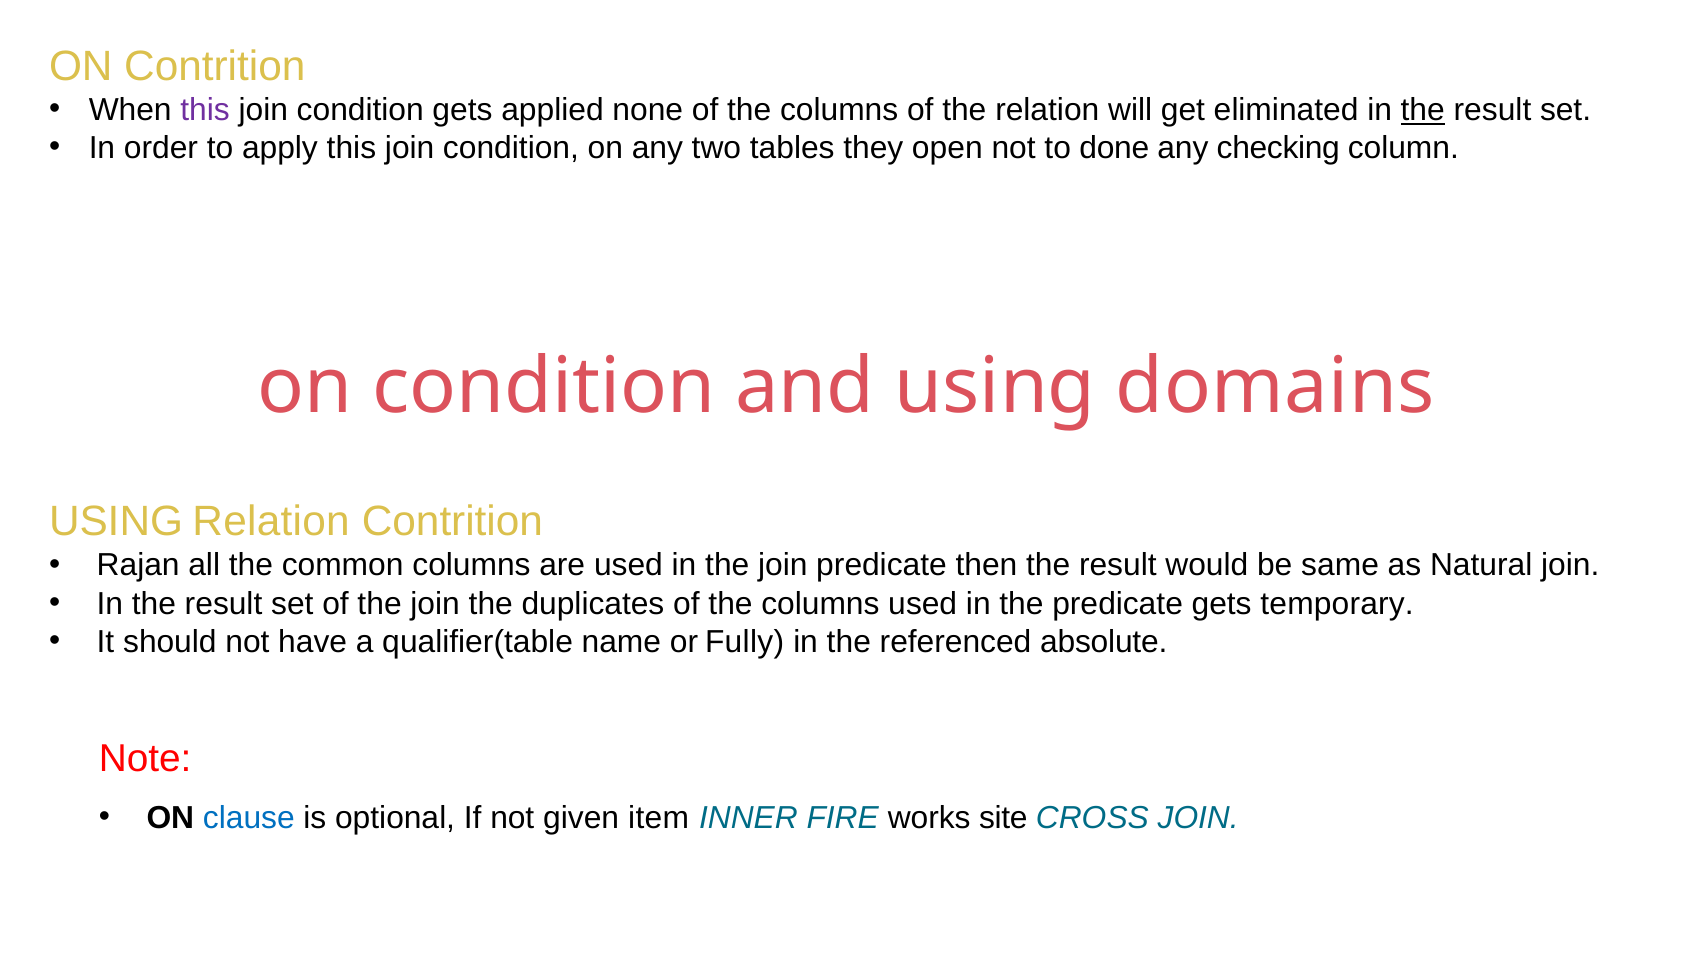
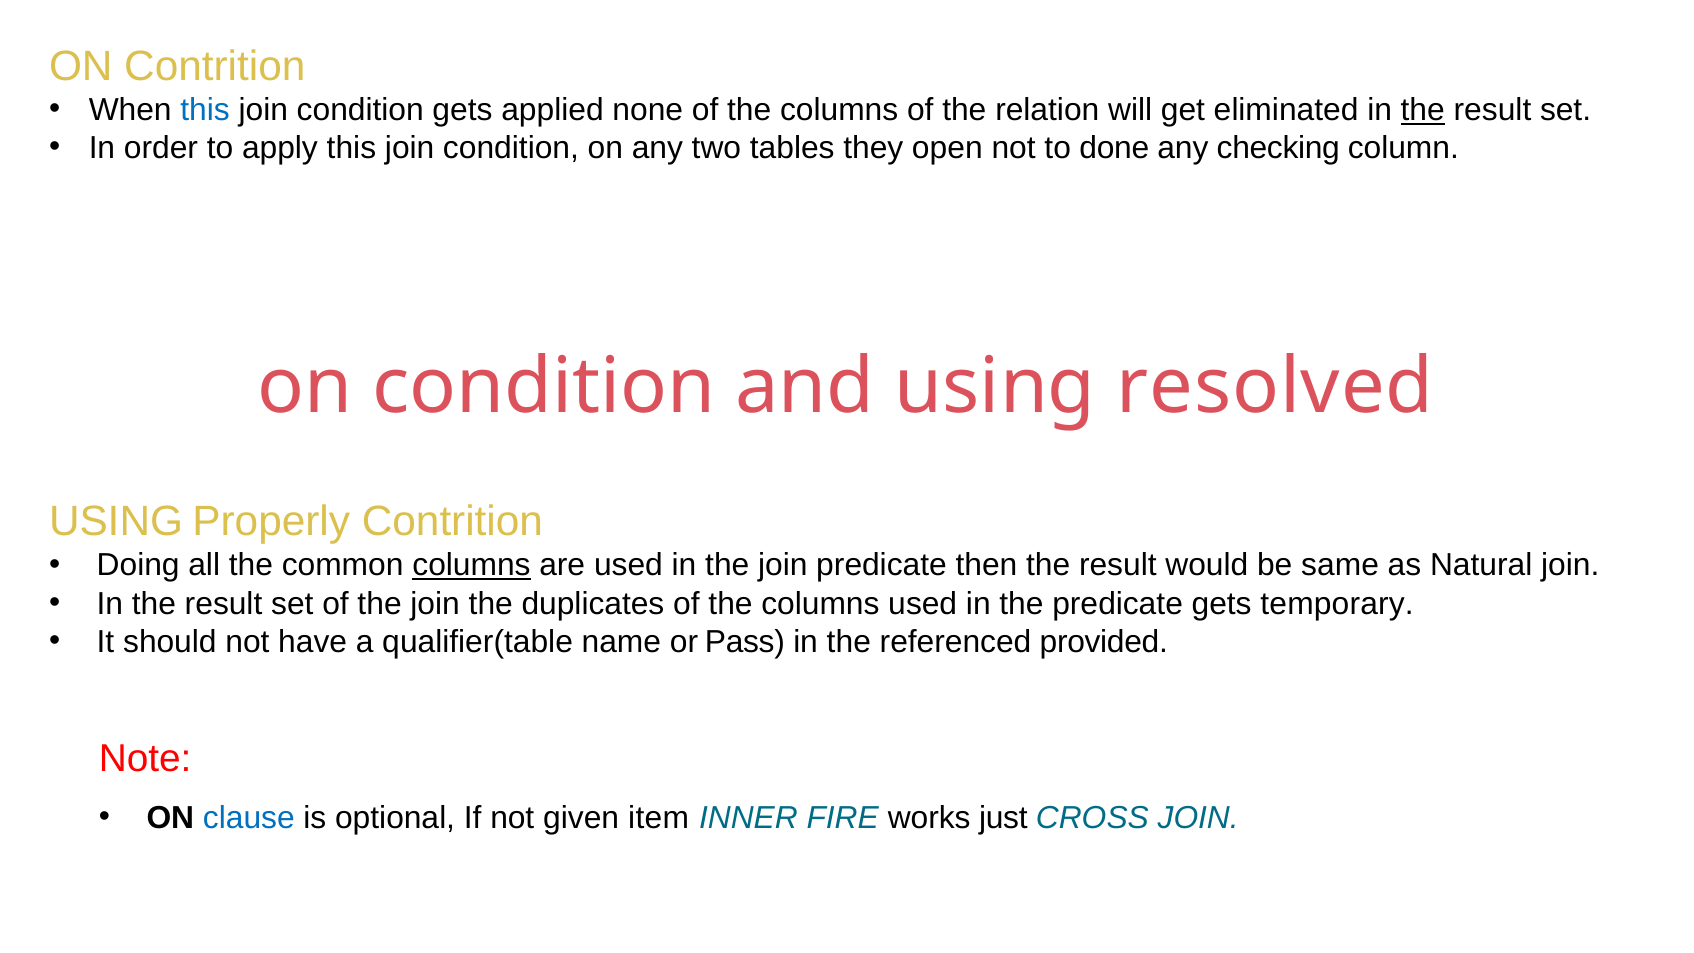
this at (205, 110) colour: purple -> blue
domains: domains -> resolved
USING Relation: Relation -> Properly
Rajan: Rajan -> Doing
columns at (471, 565) underline: none -> present
Fully: Fully -> Pass
absolute: absolute -> provided
site: site -> just
